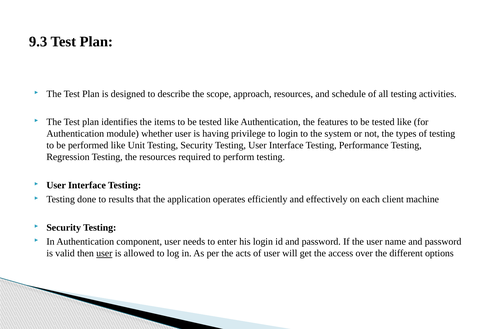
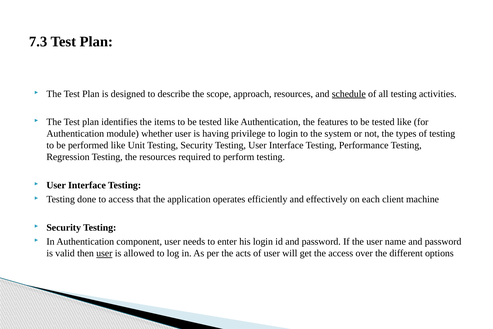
9.3: 9.3 -> 7.3
schedule underline: none -> present
to results: results -> access
